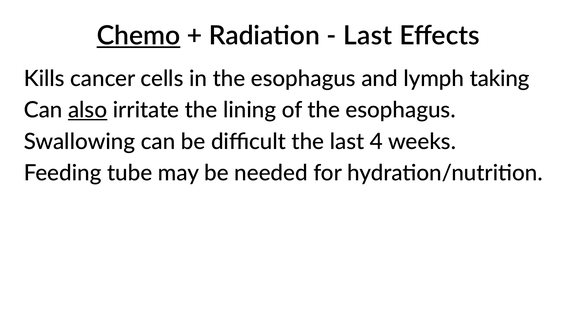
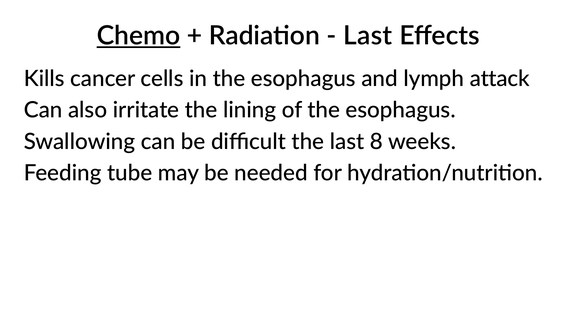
taking: taking -> attack
also underline: present -> none
4: 4 -> 8
